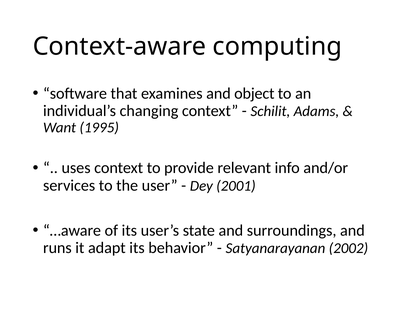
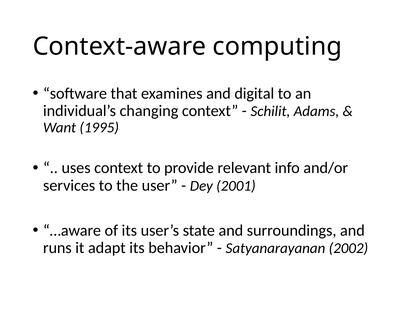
object: object -> digital
